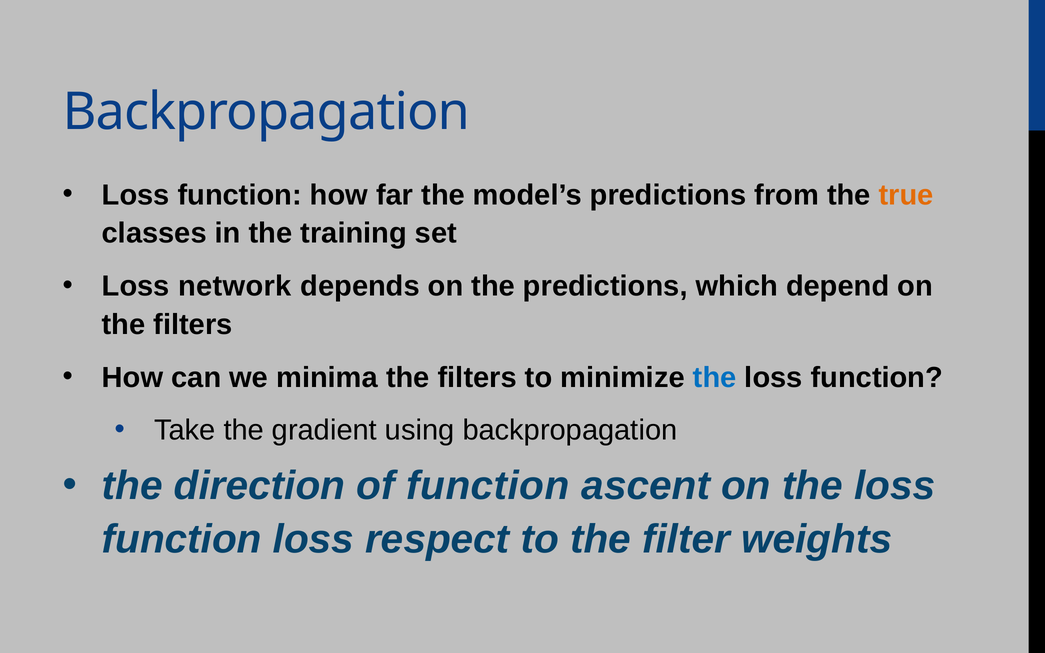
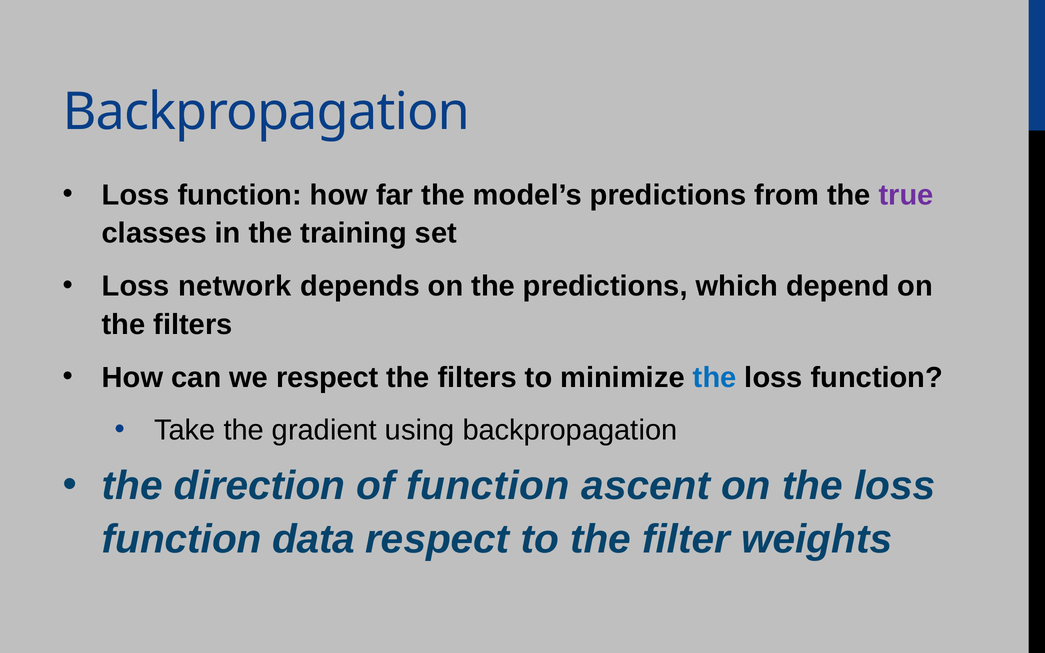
true colour: orange -> purple
we minima: minima -> respect
function loss: loss -> data
